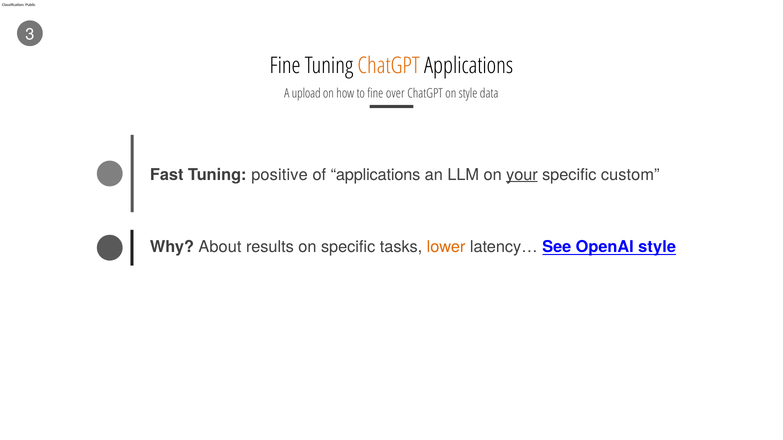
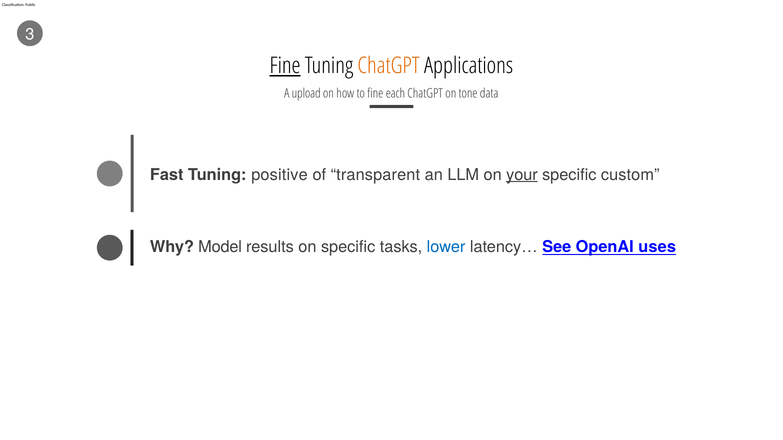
Fine at (285, 66) underline: none -> present
over: over -> each
on style: style -> tone
of applications: applications -> transparent
About: About -> Model
lower colour: orange -> blue
OpenAI style: style -> uses
